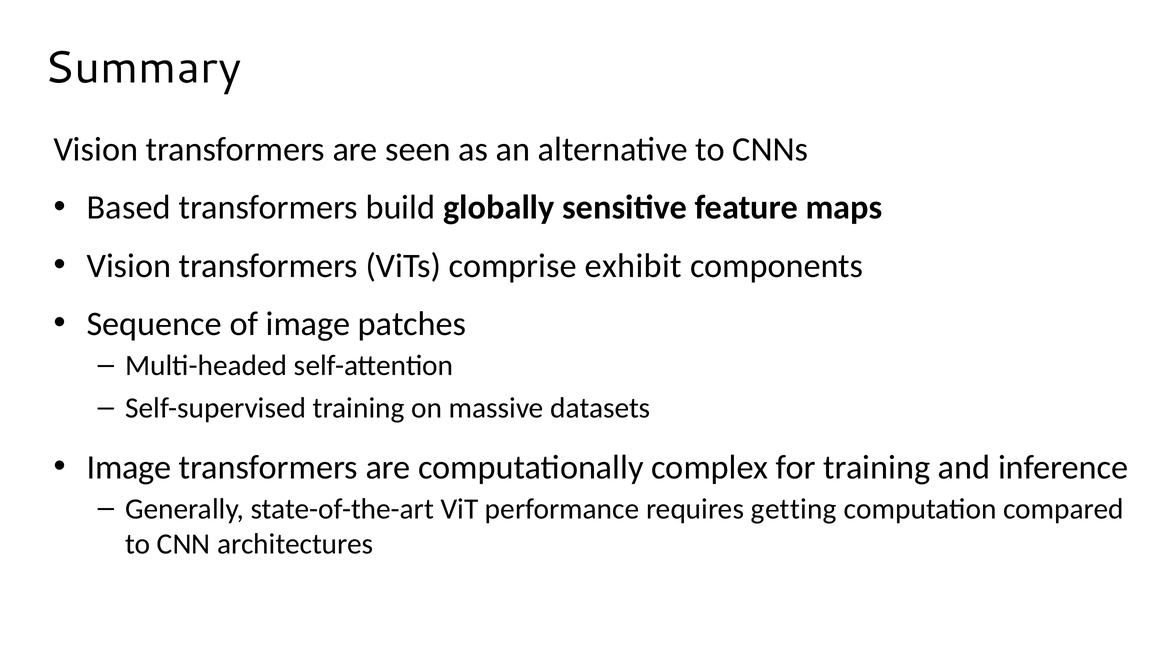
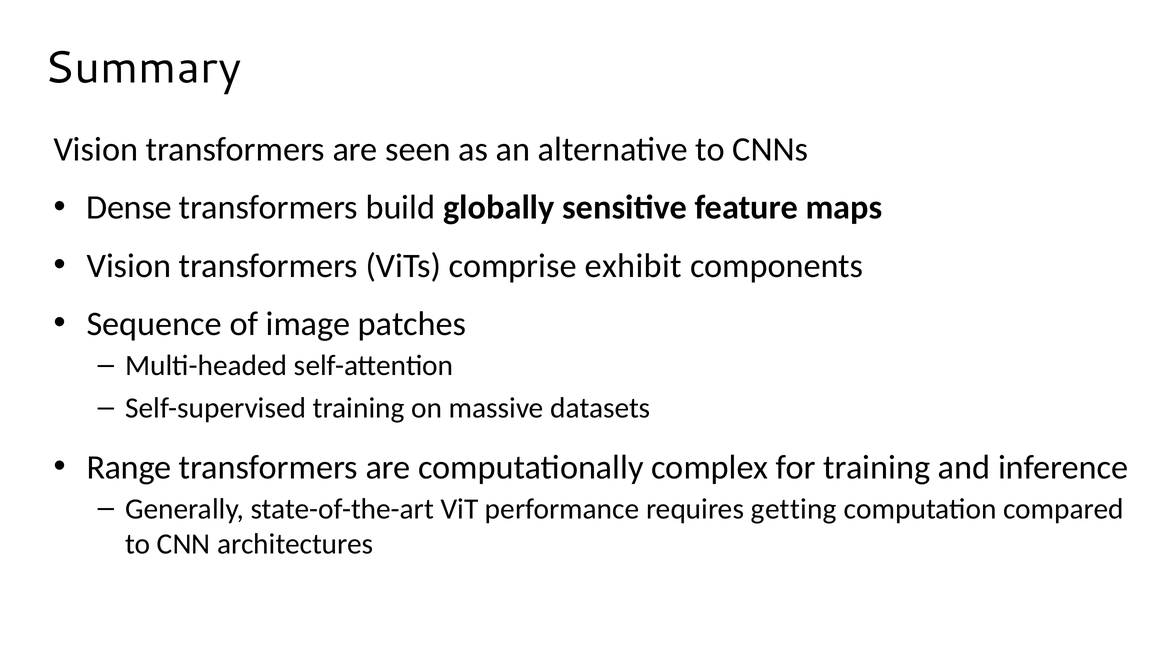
Based: Based -> Dense
Image at (129, 468): Image -> Range
